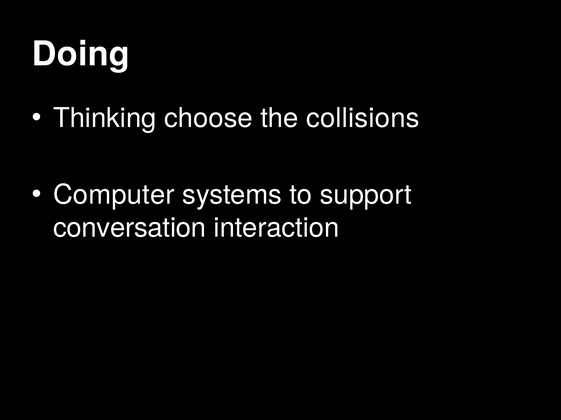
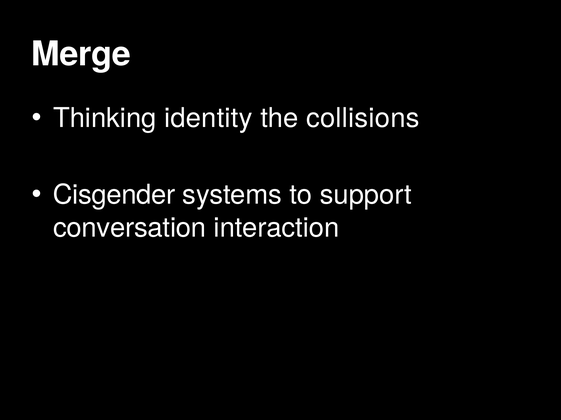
Doing: Doing -> Merge
choose: choose -> identity
Computer: Computer -> Cisgender
